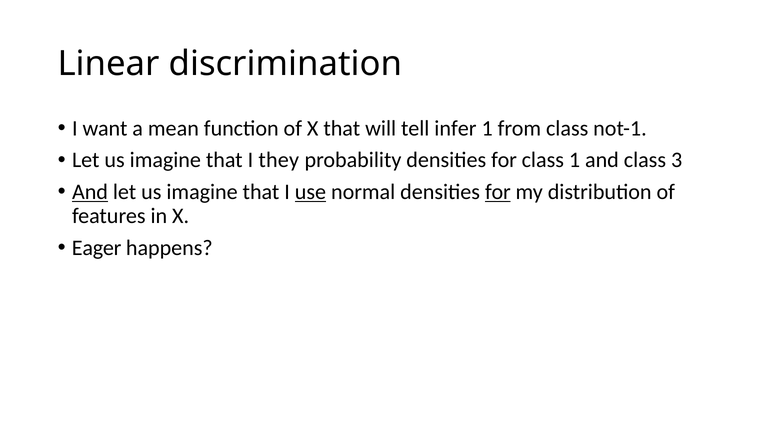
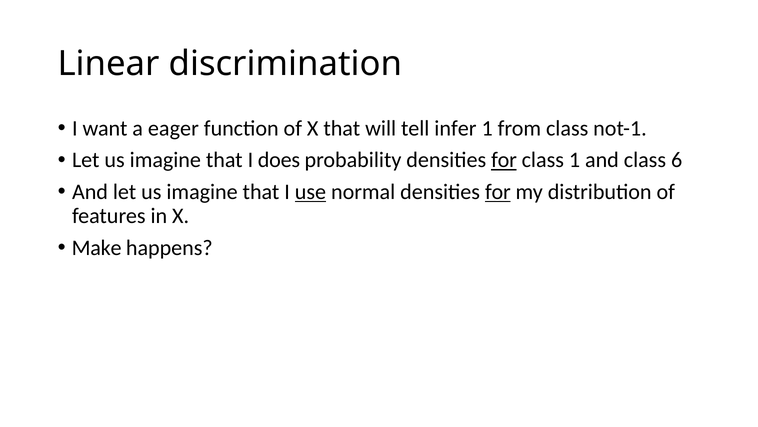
mean: mean -> eager
they: they -> does
for at (504, 160) underline: none -> present
3: 3 -> 6
And at (90, 192) underline: present -> none
Eager: Eager -> Make
